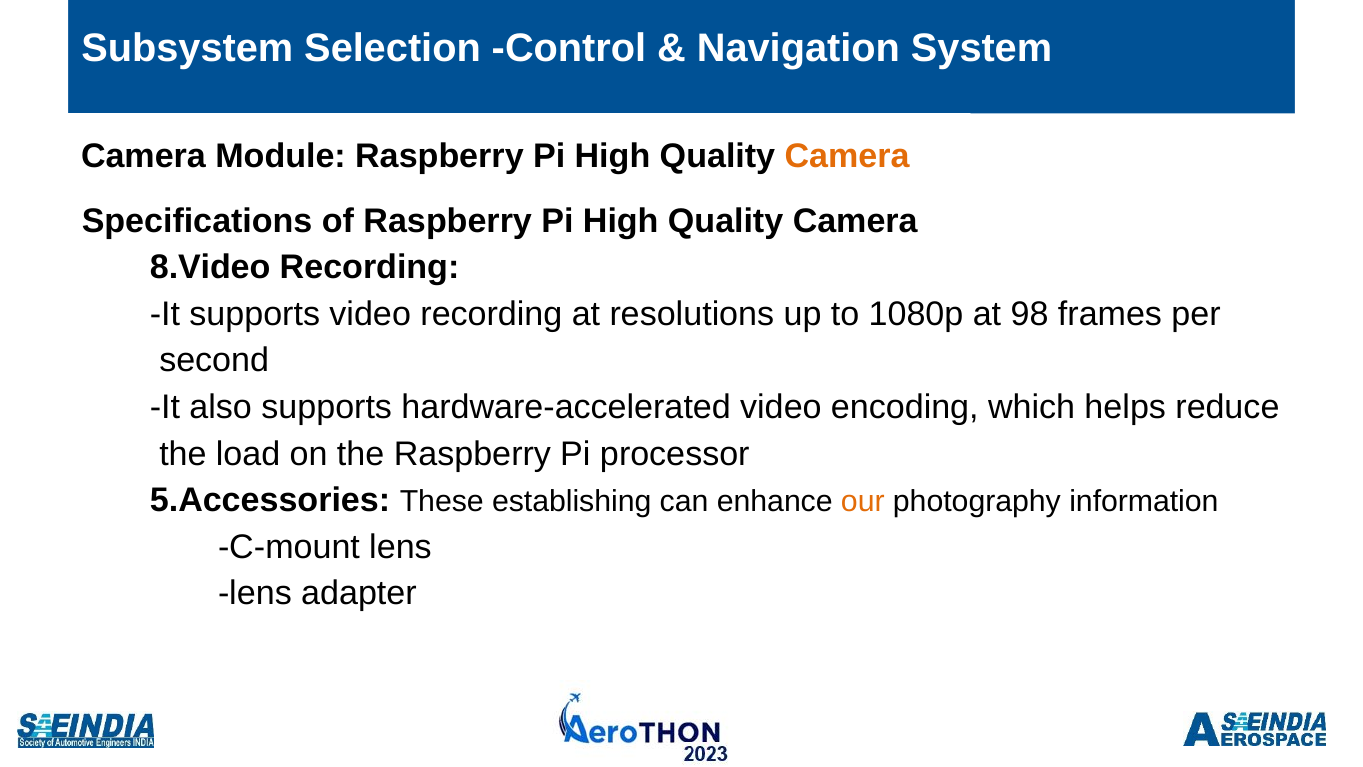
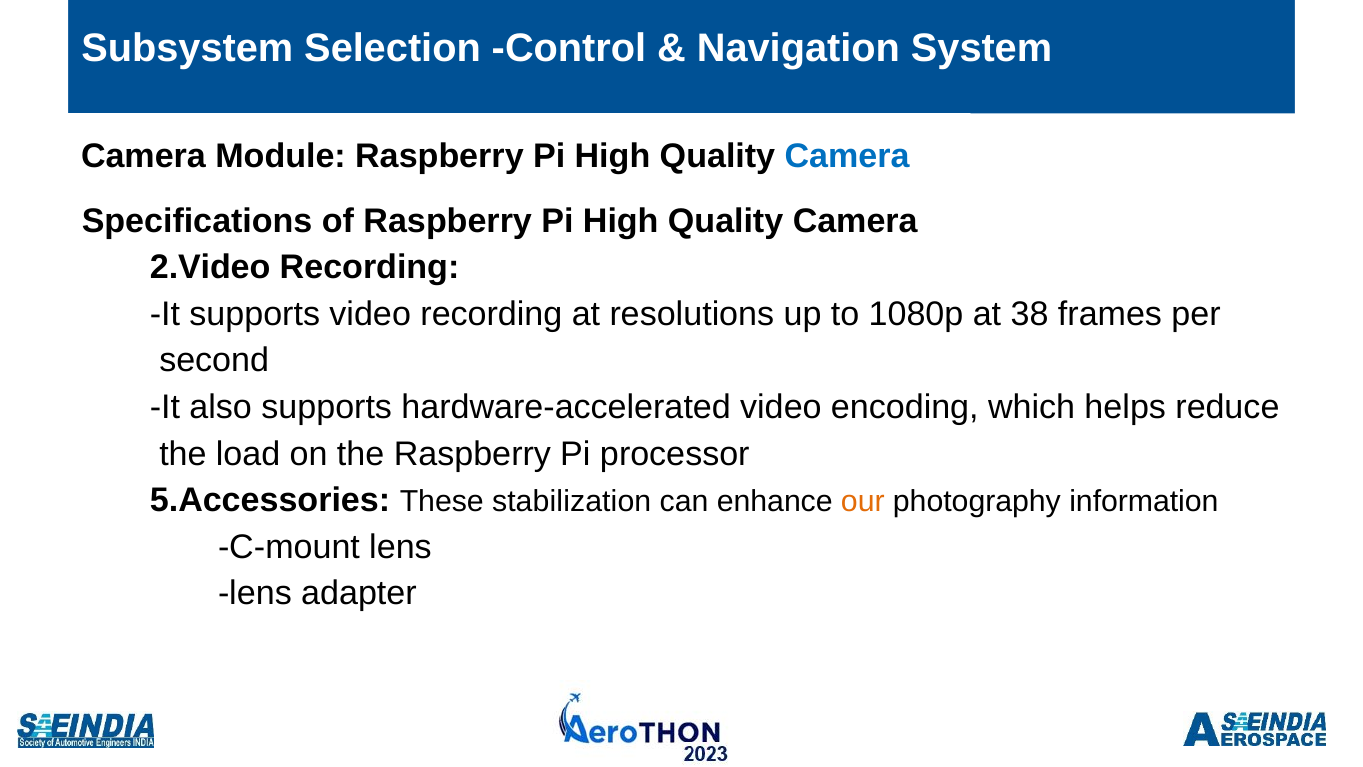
Camera at (847, 156) colour: orange -> blue
8.Video: 8.Video -> 2.Video
98: 98 -> 38
establishing: establishing -> stabilization
